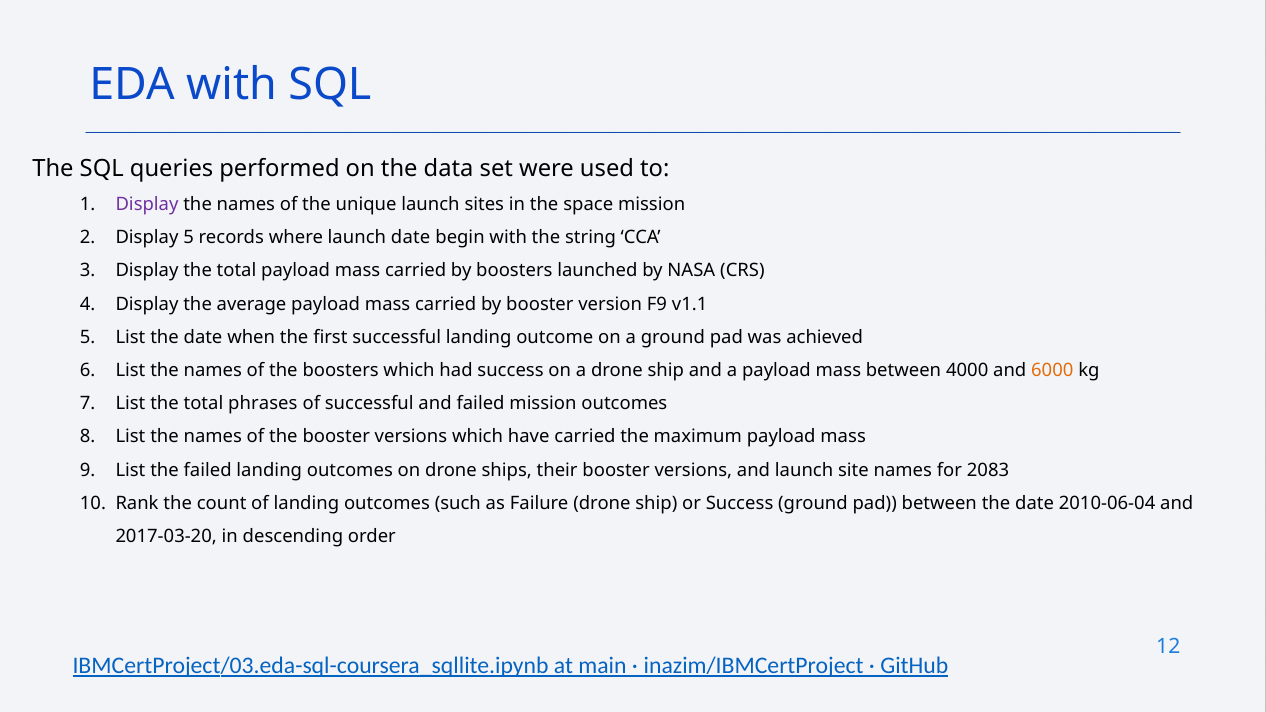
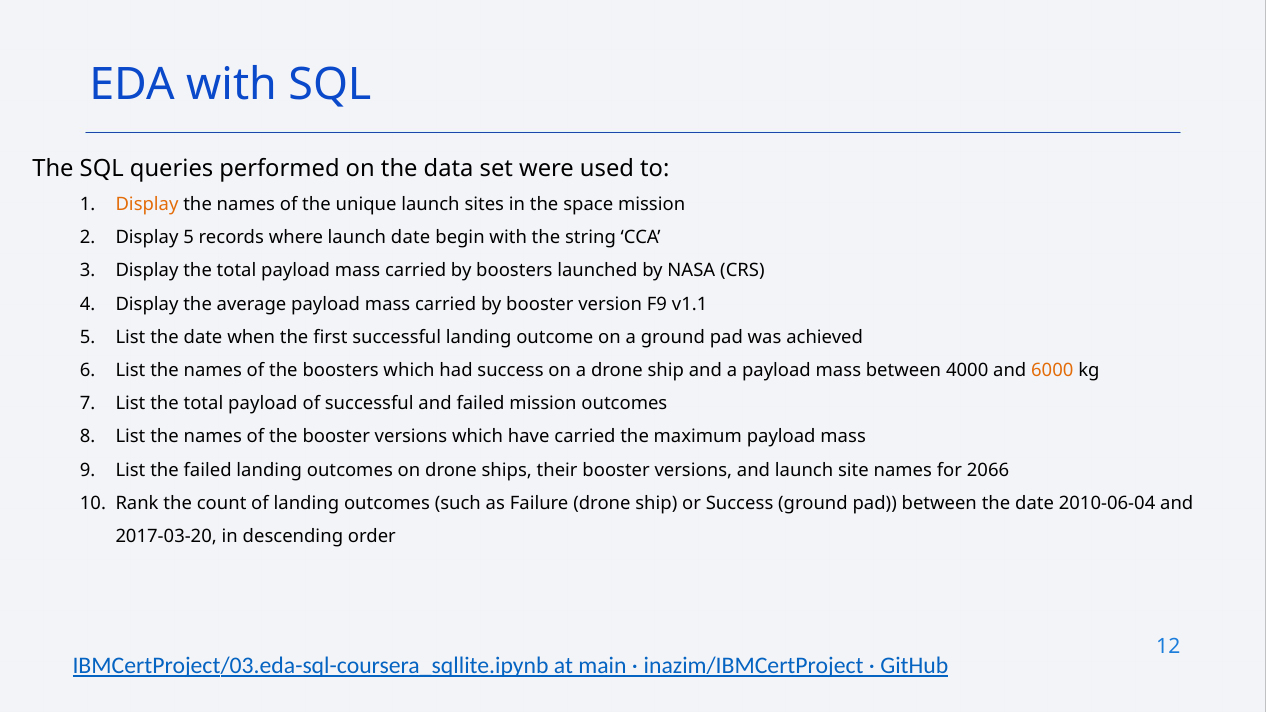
Display at (147, 204) colour: purple -> orange
List the total phrases: phrases -> payload
2083: 2083 -> 2066
